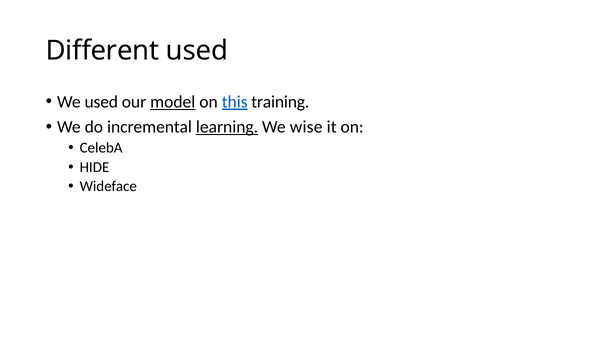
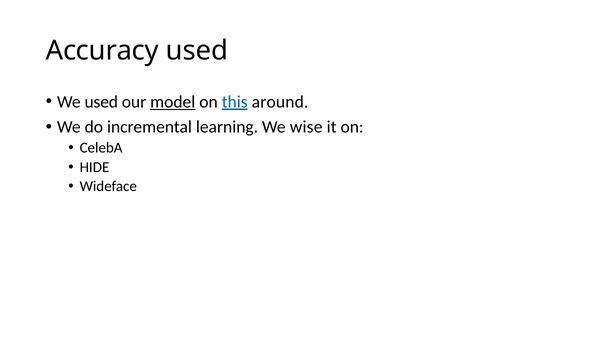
Different: Different -> Accuracy
training: training -> around
learning underline: present -> none
